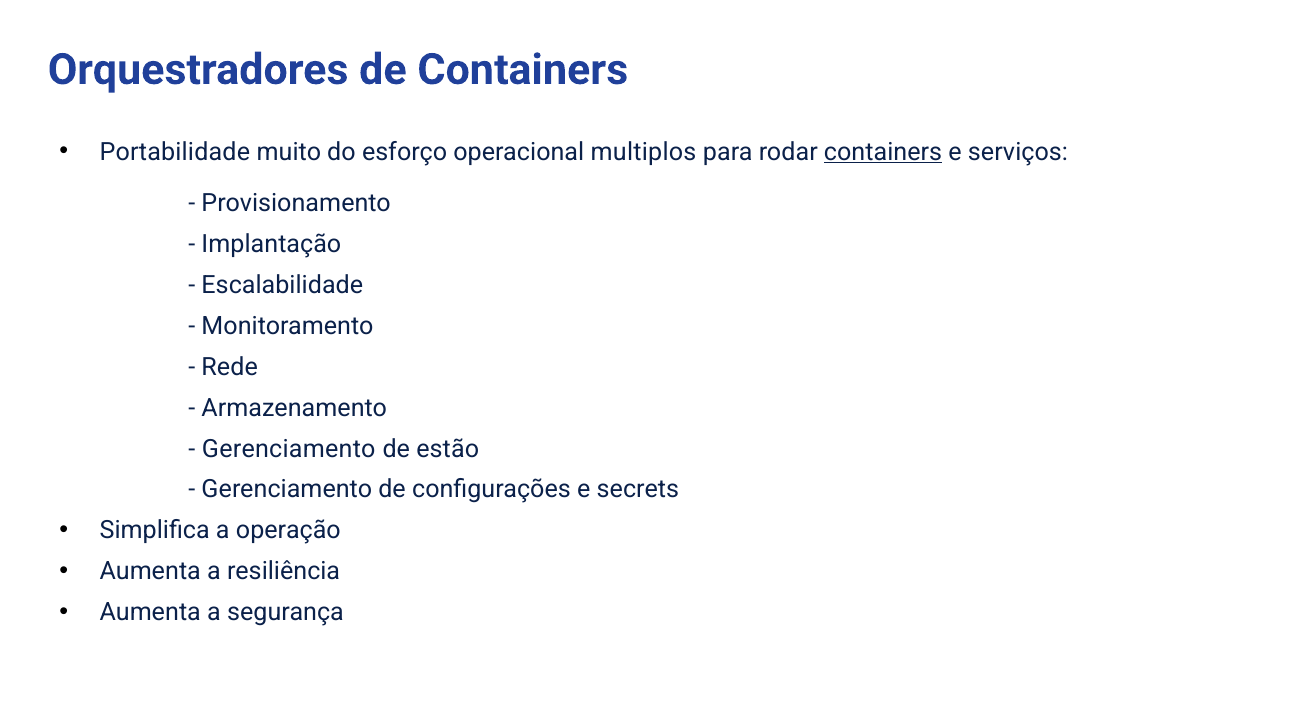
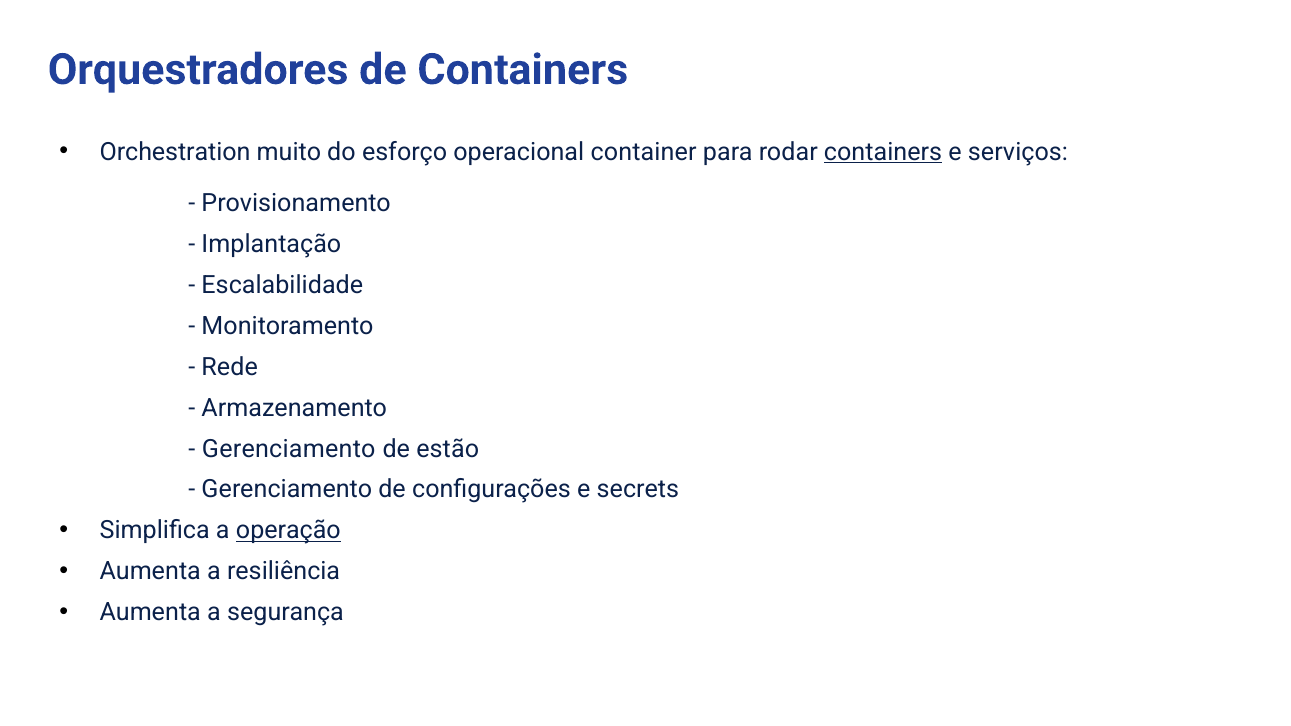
Portabilidade: Portabilidade -> Orchestration
multiplos: multiplos -> container
operação underline: none -> present
